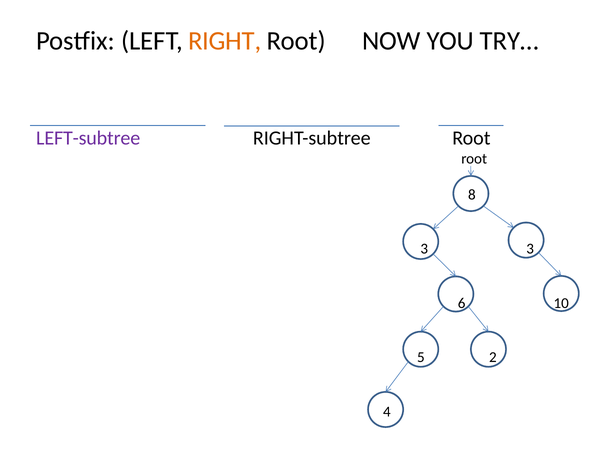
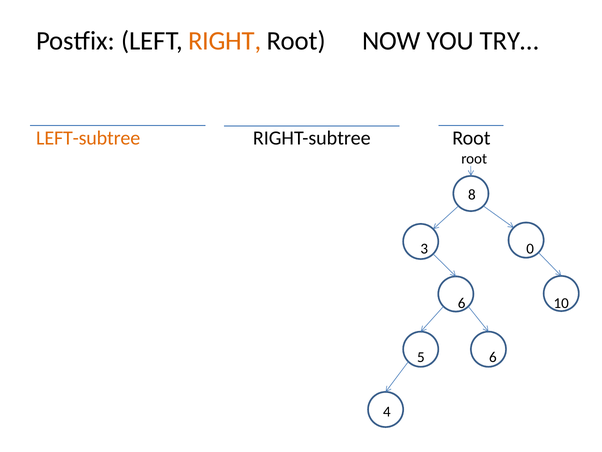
LEFT-subtree colour: purple -> orange
3 3: 3 -> 0
5 2: 2 -> 6
